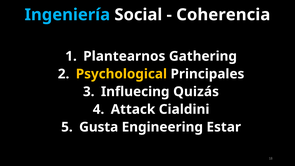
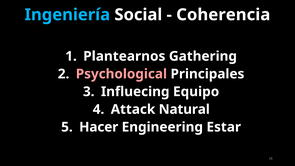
Psychological colour: yellow -> pink
Quizás: Quizás -> Equipo
Cialdini: Cialdini -> Natural
Gusta: Gusta -> Hacer
